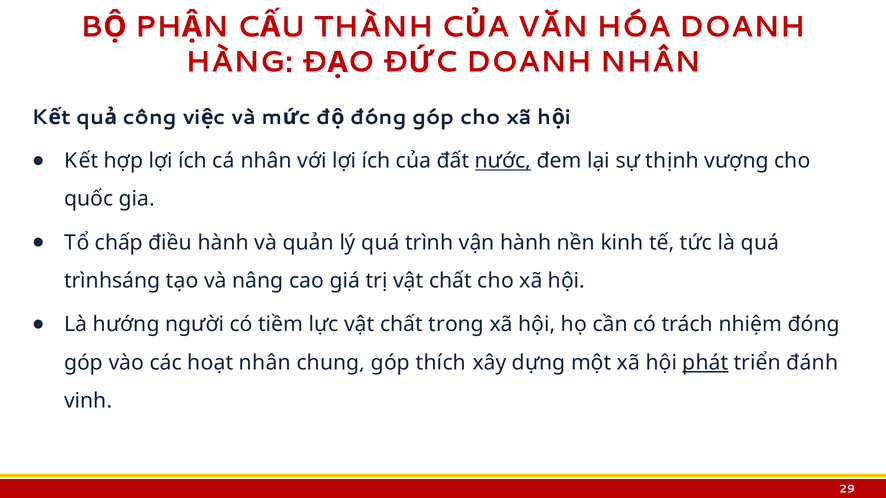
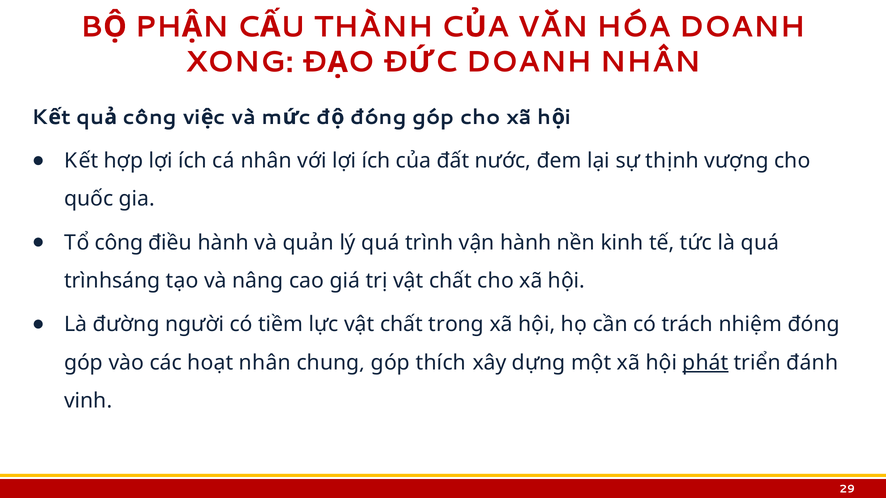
HÀNG: HÀNG -> XONG
nước underline: present -> none
Tổ chấp: chấp -> công
hướng: hướng -> đường
